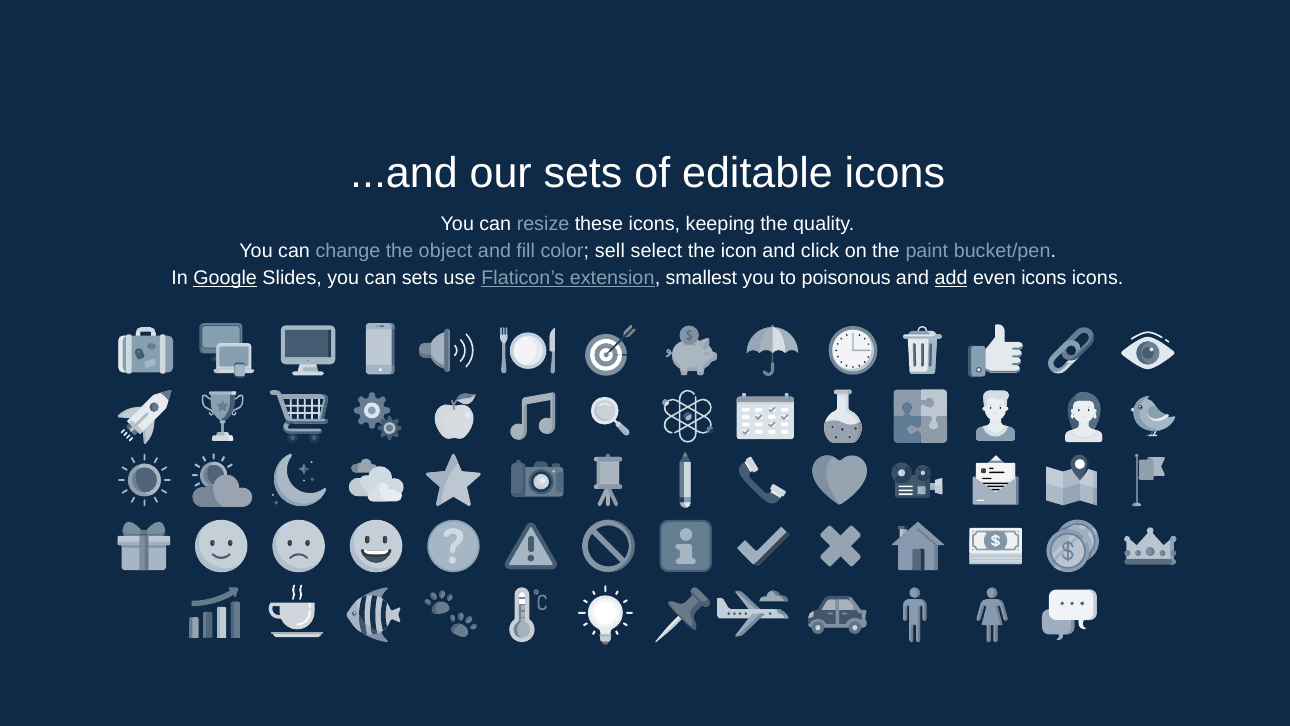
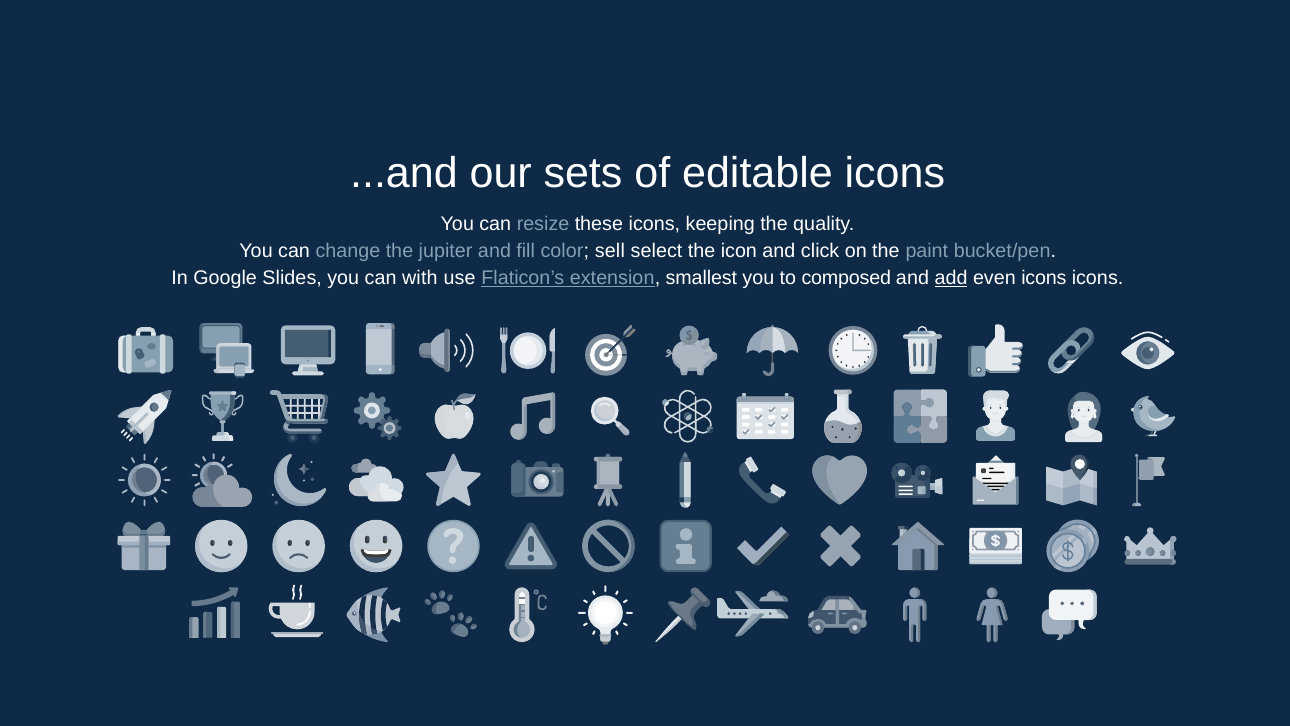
object: object -> jupiter
Google underline: present -> none
can sets: sets -> with
poisonous: poisonous -> composed
